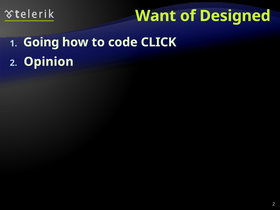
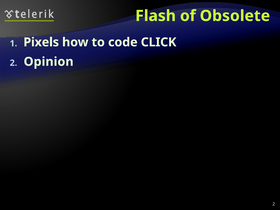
Want: Want -> Flash
Designed: Designed -> Obsolete
Going: Going -> Pixels
